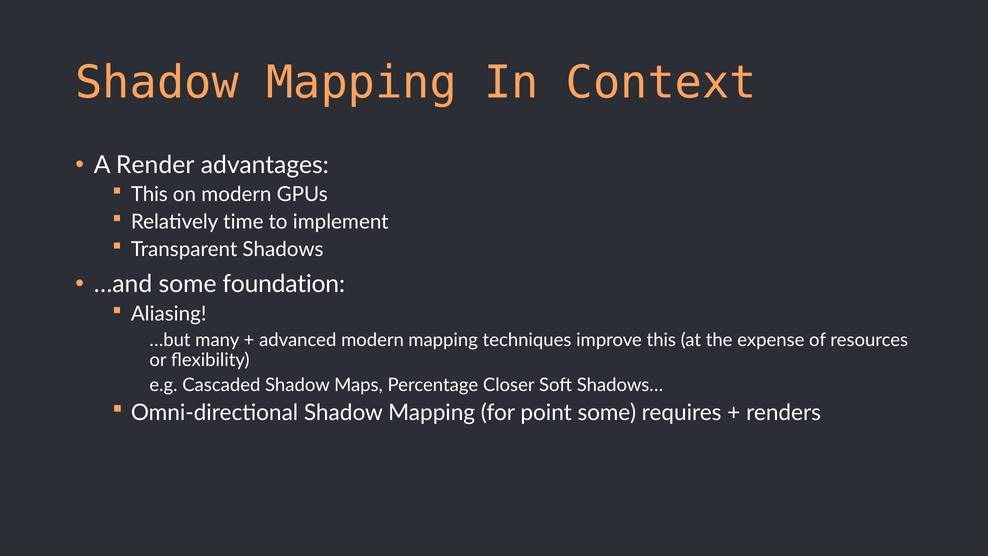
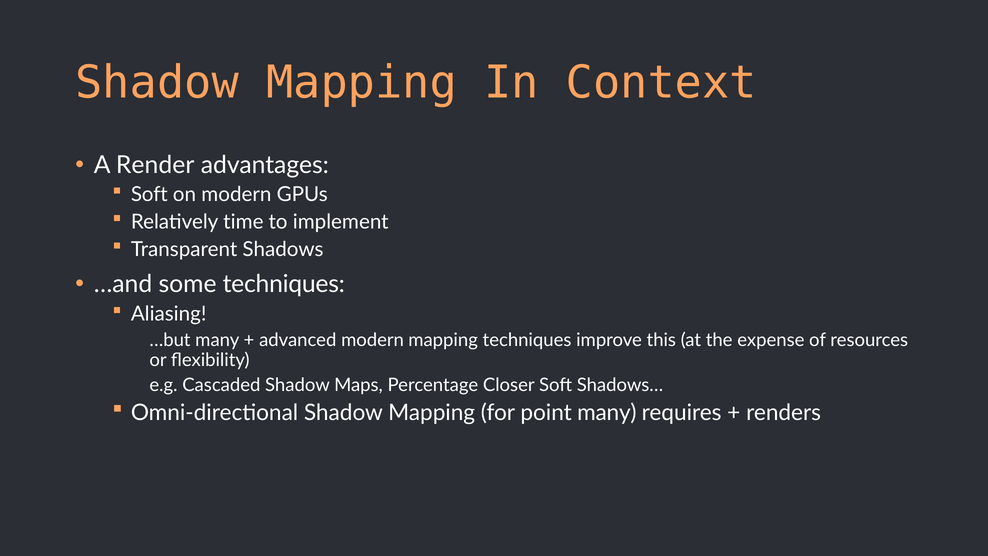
This at (149, 194): This -> Soft
some foundation: foundation -> techniques
point some: some -> many
